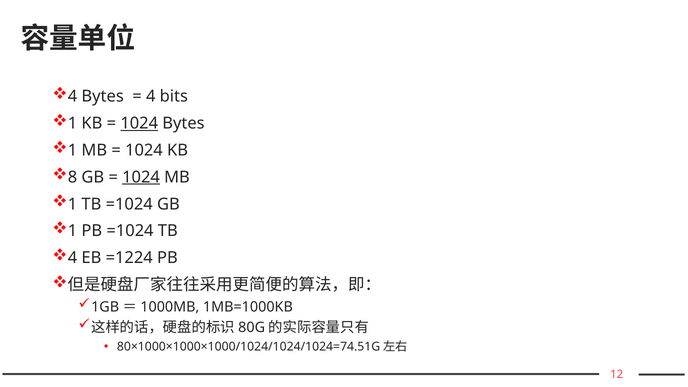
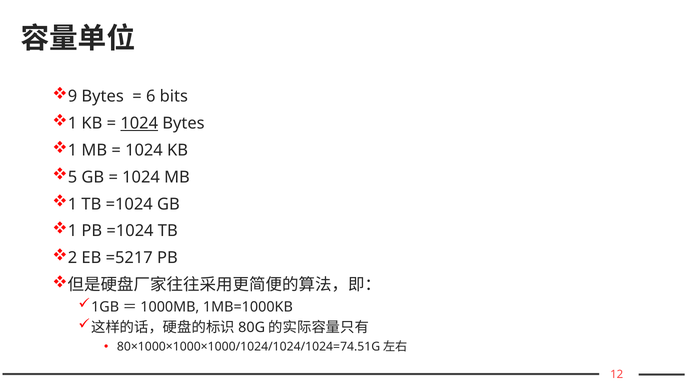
4 at (73, 96): 4 -> 9
4 at (151, 96): 4 -> 6
8: 8 -> 5
1024 at (141, 177) underline: present -> none
4 at (73, 258): 4 -> 2
=1224: =1224 -> =5217
